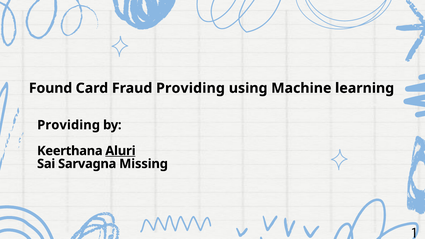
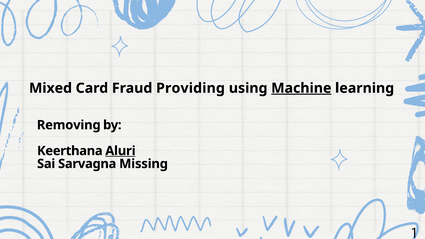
Found: Found -> Mixed
Machine underline: none -> present
Providing at (69, 125): Providing -> Removing
